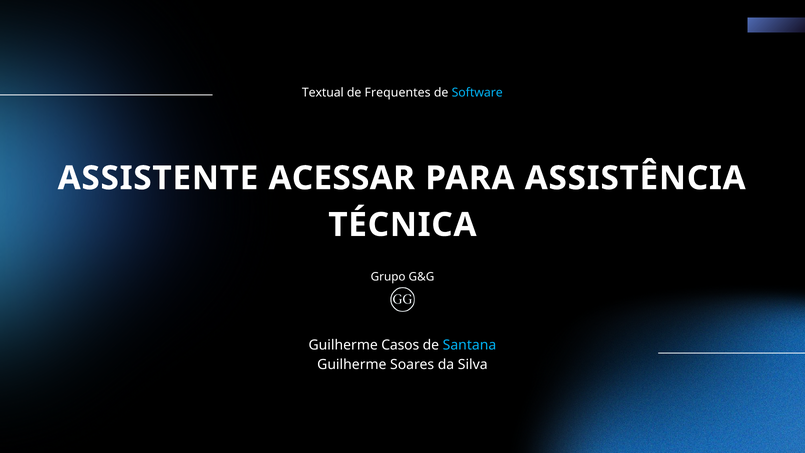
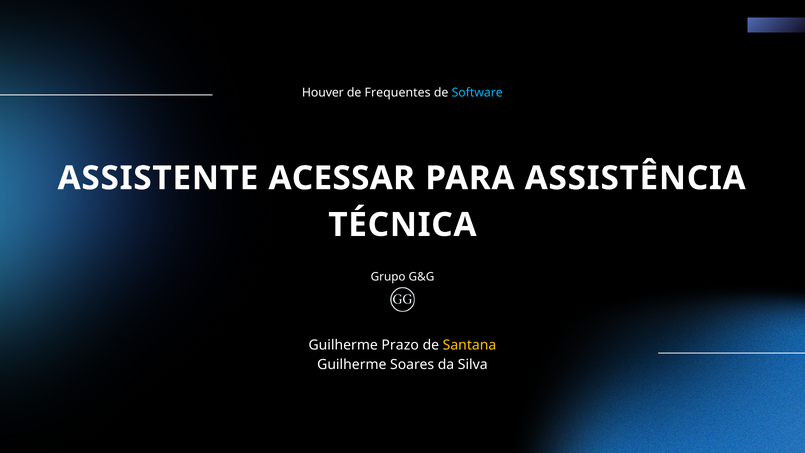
Textual: Textual -> Houver
Casos: Casos -> Prazo
Santana colour: light blue -> yellow
